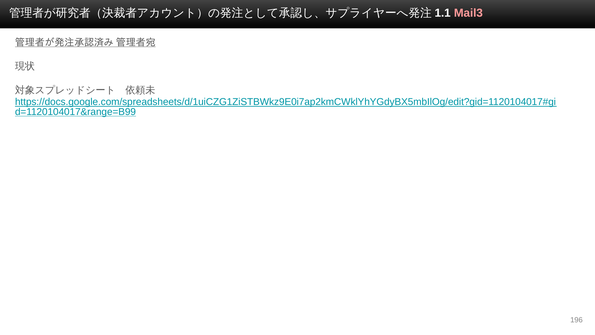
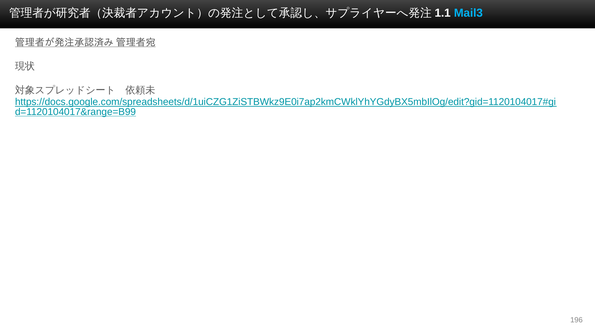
Mail3 colour: pink -> light blue
